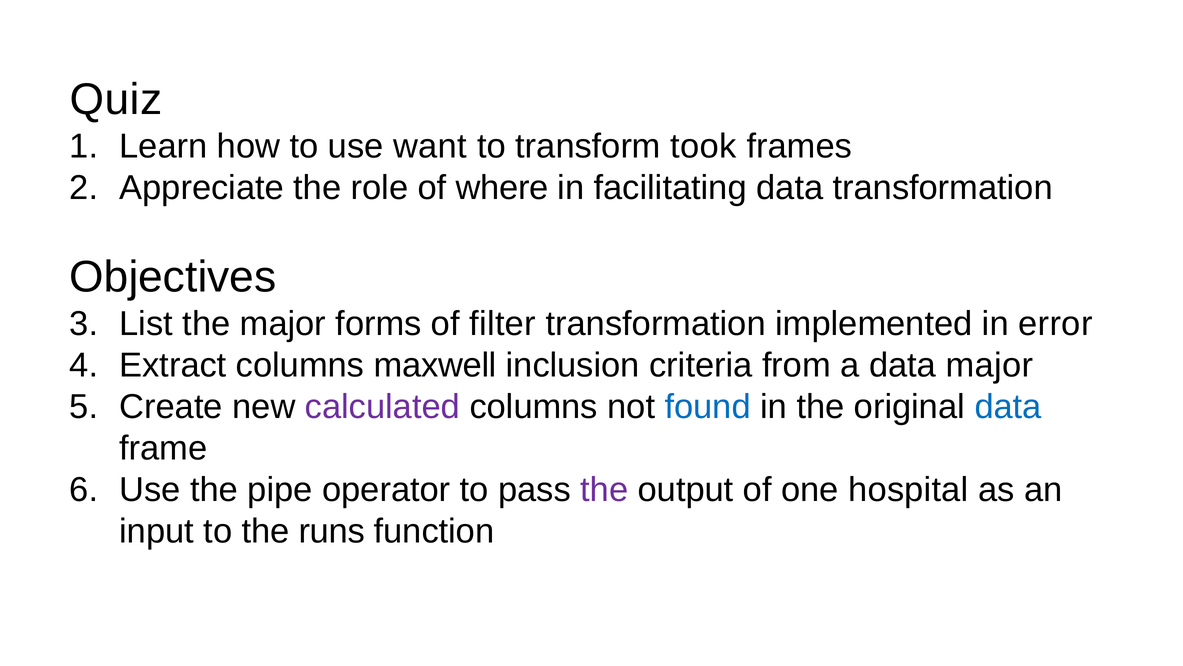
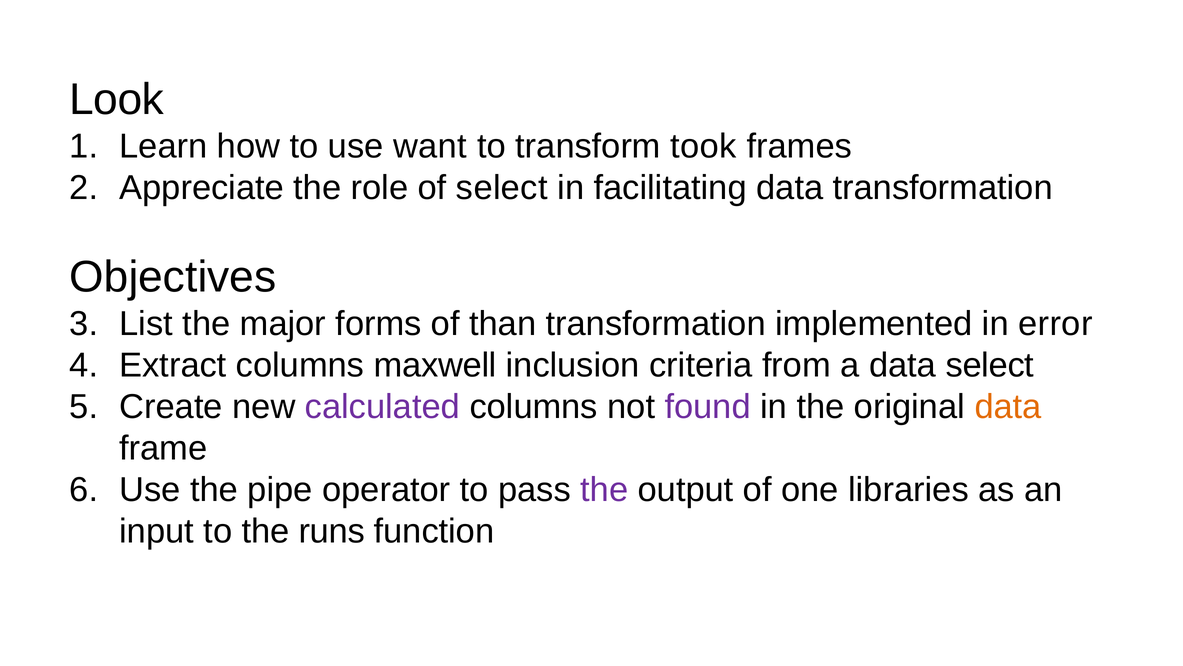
Quiz: Quiz -> Look
of where: where -> select
filter: filter -> than
data major: major -> select
found colour: blue -> purple
data at (1008, 406) colour: blue -> orange
hospital: hospital -> libraries
